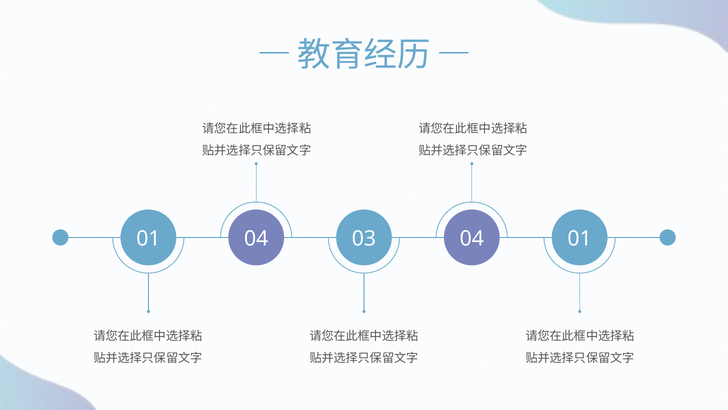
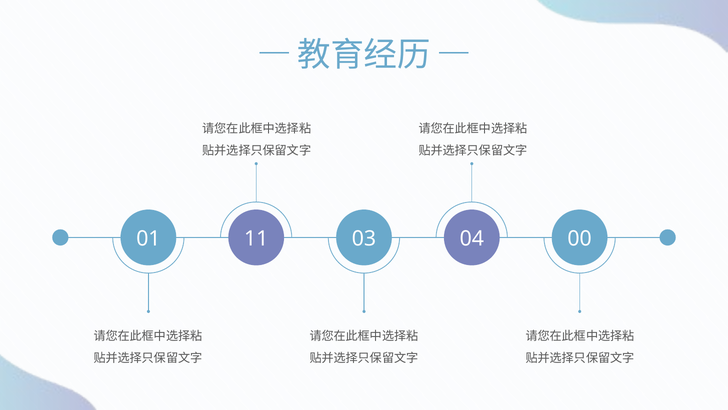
01 04: 04 -> 11
04 01: 01 -> 00
